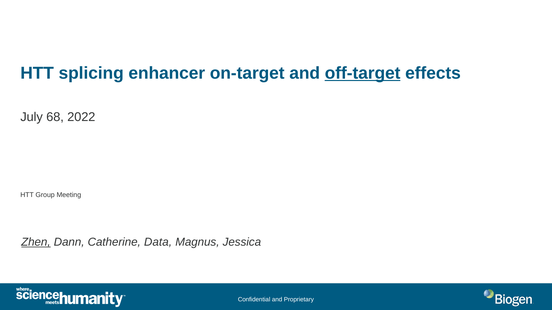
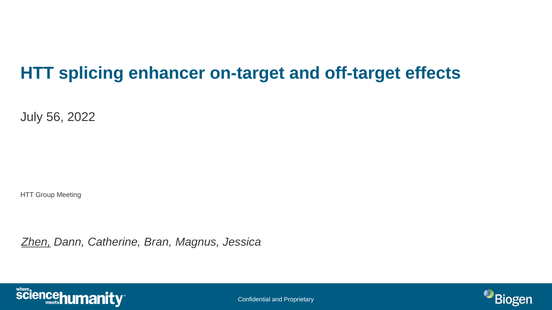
off-target underline: present -> none
68: 68 -> 56
Data: Data -> Bran
